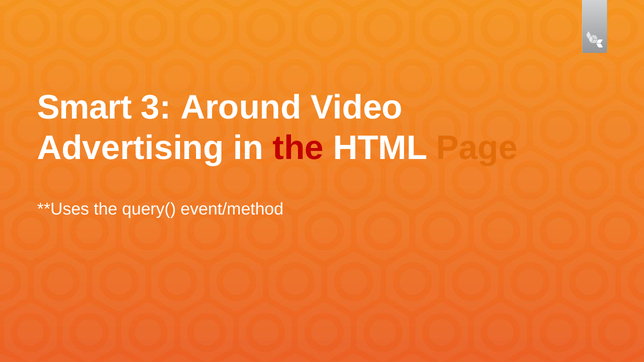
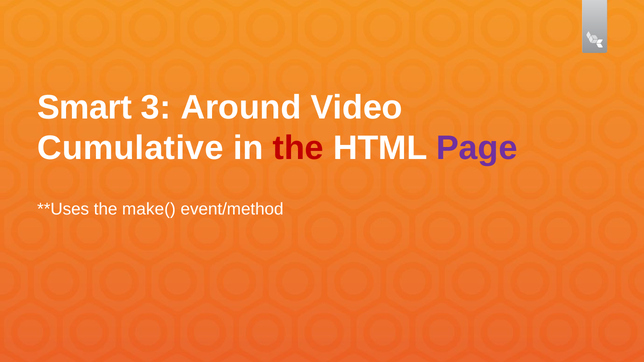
Advertising: Advertising -> Cumulative
Page colour: orange -> purple
query(: query( -> make(
